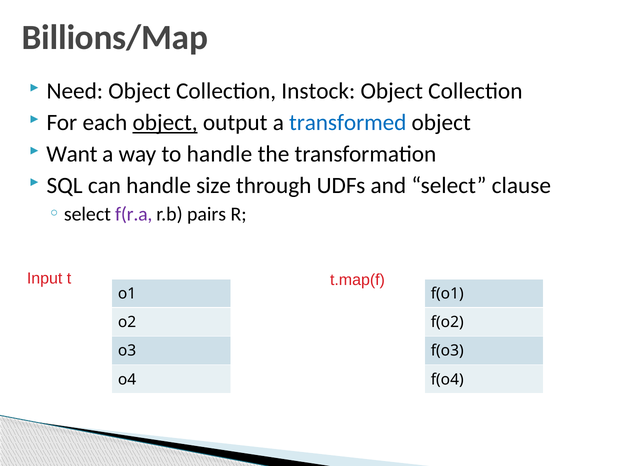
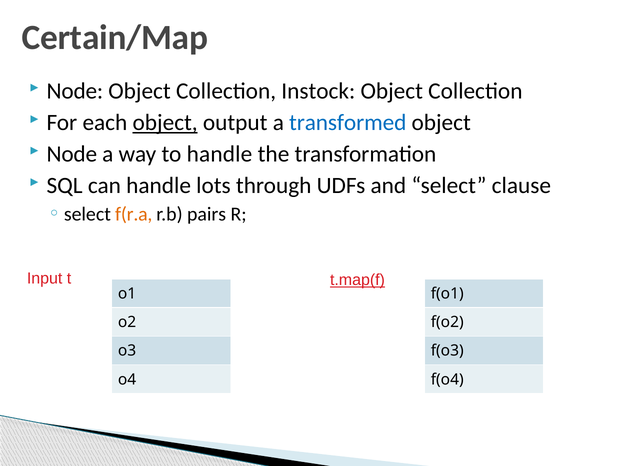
Billions/Map: Billions/Map -> Certain/Map
Need at (75, 91): Need -> Node
Want at (72, 154): Want -> Node
size: size -> lots
f(r.a colour: purple -> orange
t.map(f underline: none -> present
